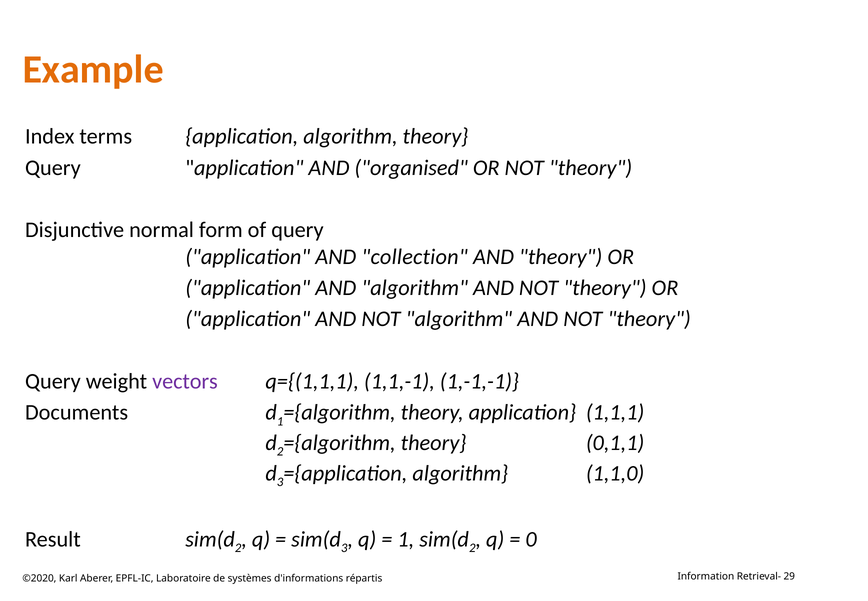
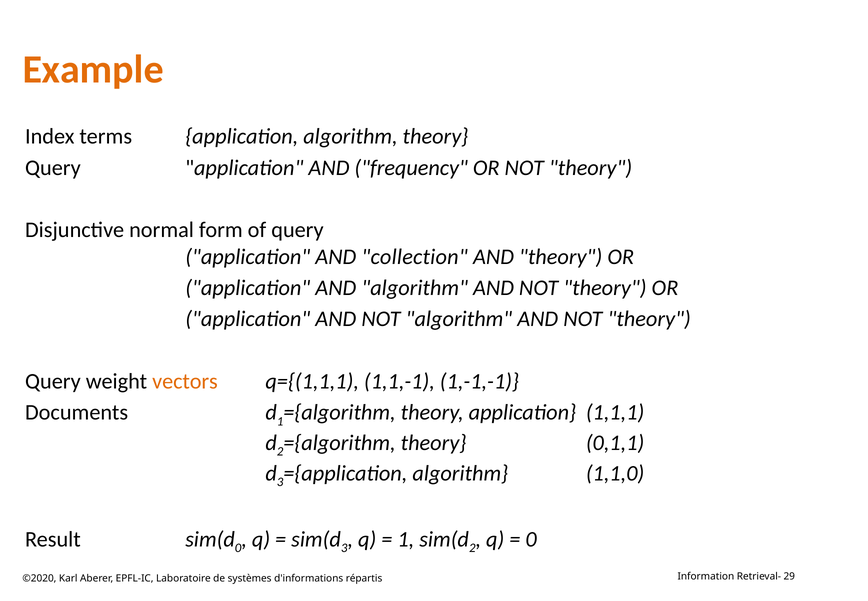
organised: organised -> frequency
vectors colour: purple -> orange
2 at (238, 548): 2 -> 0
